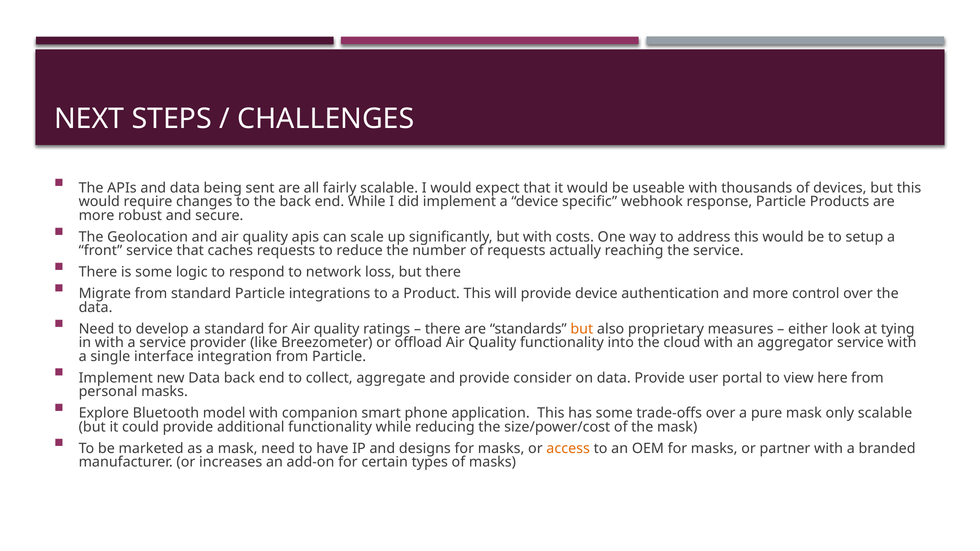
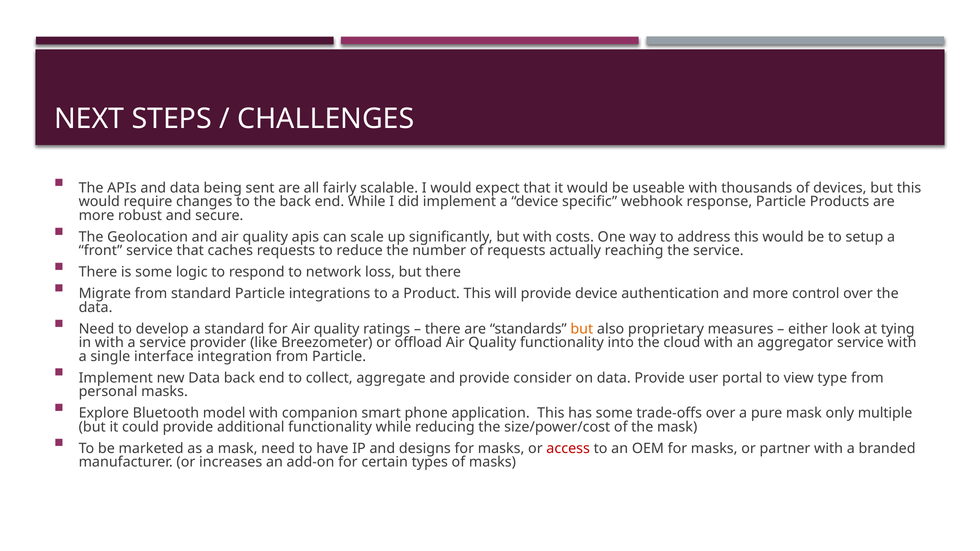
here: here -> type
only scalable: scalable -> multiple
access colour: orange -> red
